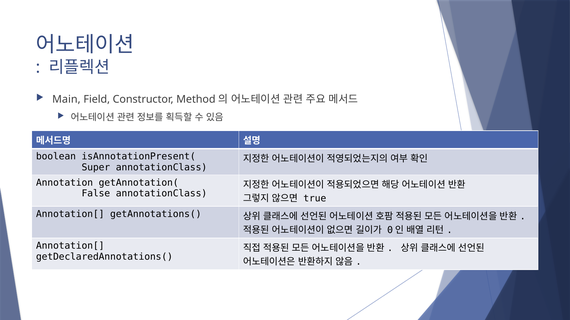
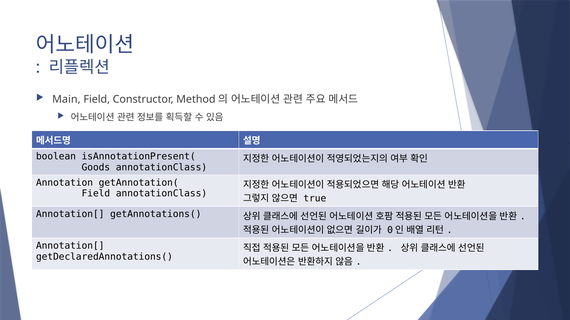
Super: Super -> Goods
False at (96, 194): False -> Field
